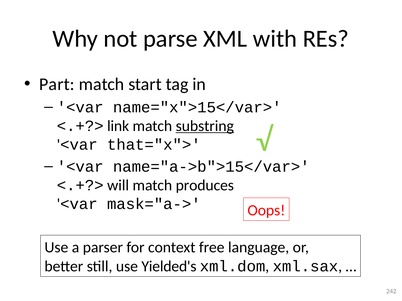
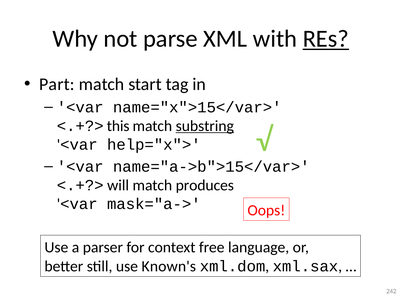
REs underline: none -> present
link: link -> this
that="x">: that="x"> -> help="x">
Yielded's: Yielded's -> Known's
